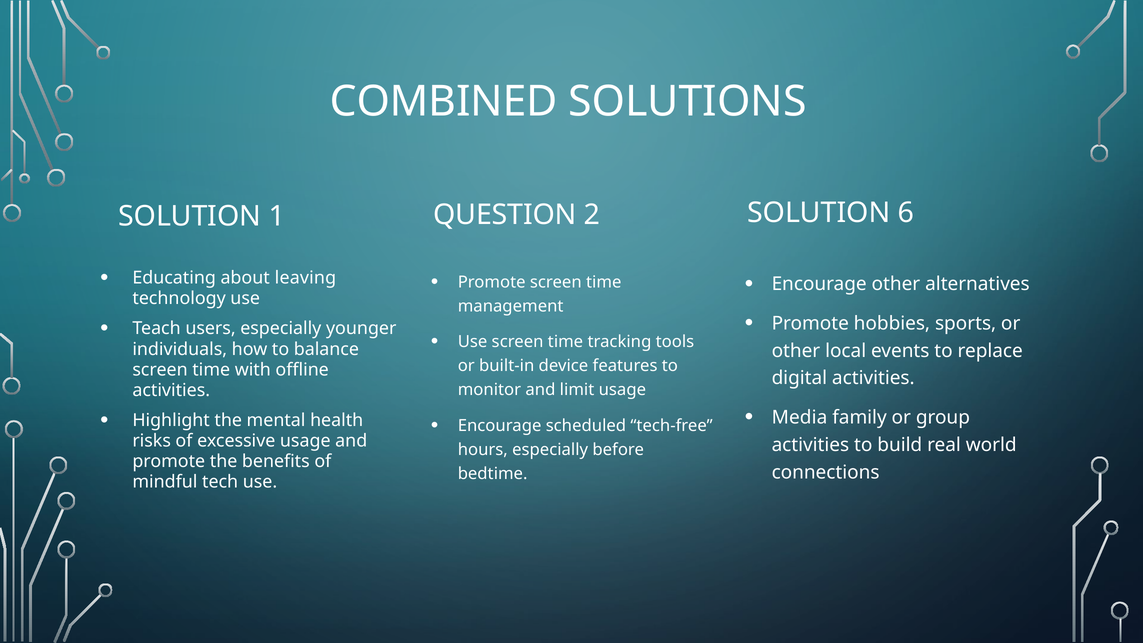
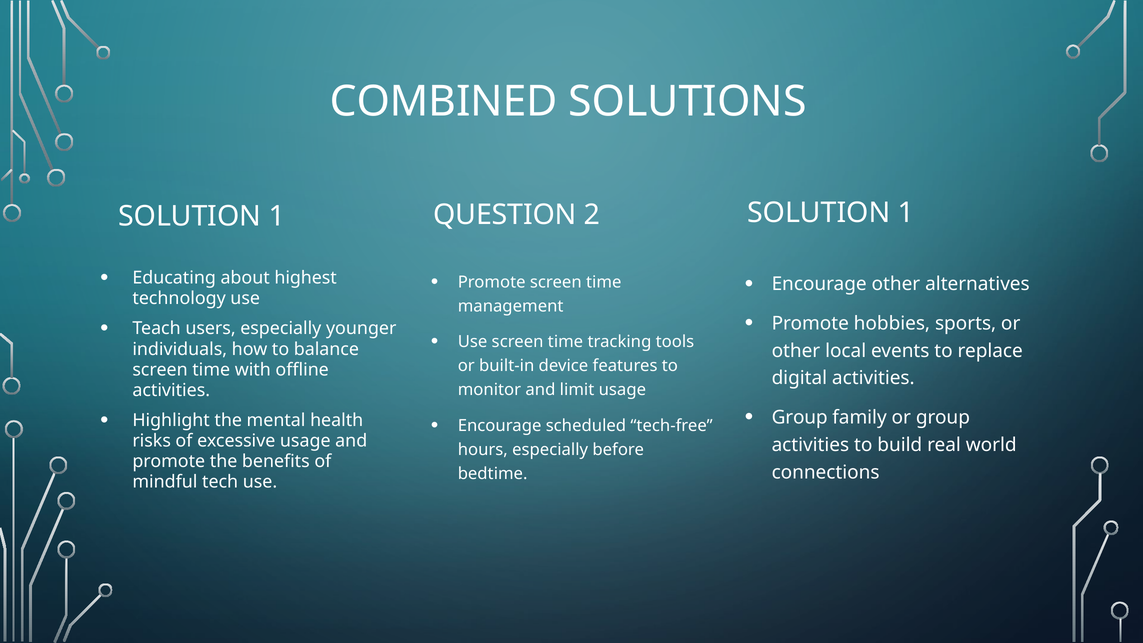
6 at (906, 213): 6 -> 1
leaving: leaving -> highest
Media at (800, 417): Media -> Group
